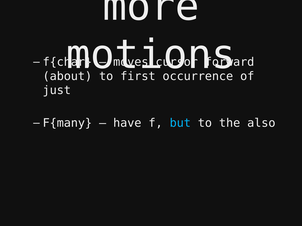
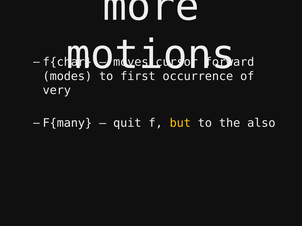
about: about -> modes
just: just -> very
have: have -> quit
but colour: light blue -> yellow
